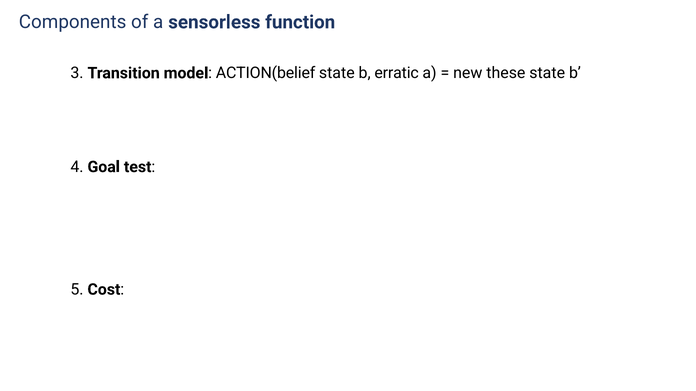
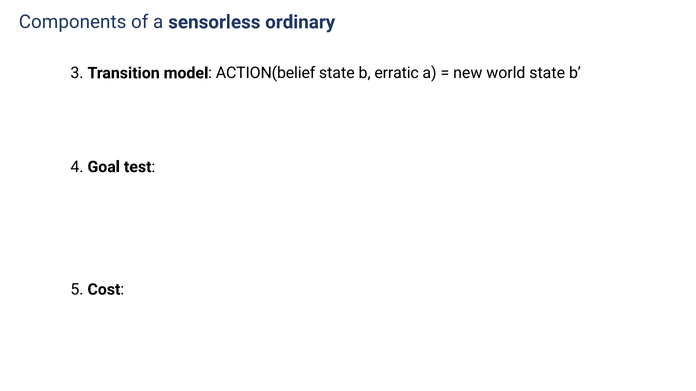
function: function -> ordinary
these: these -> world
